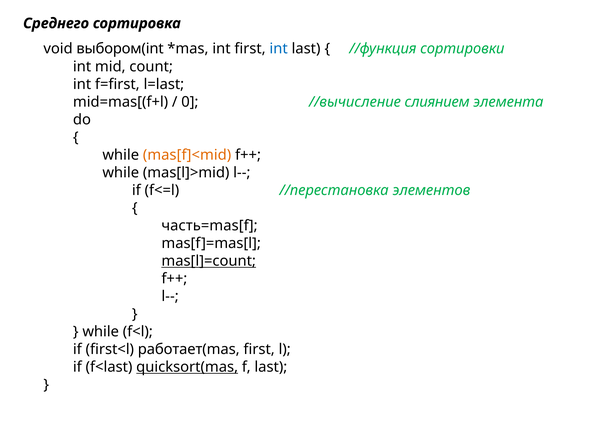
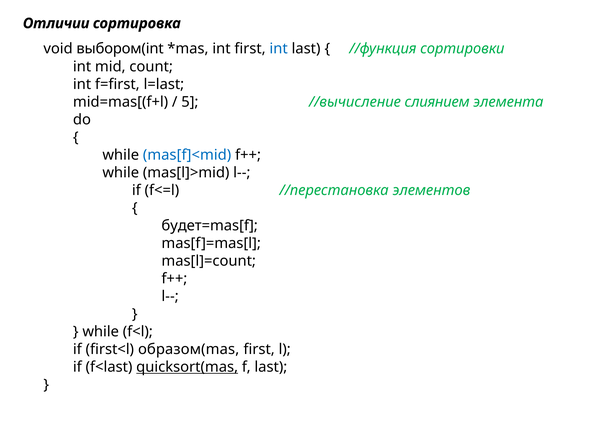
Среднего: Среднего -> Отличии
0: 0 -> 5
mas[f]<mid colour: orange -> blue
часть=mas[f: часть=mas[f -> будет=mas[f
mas[l]=count underline: present -> none
работает(mas: работает(mas -> образом(mas
